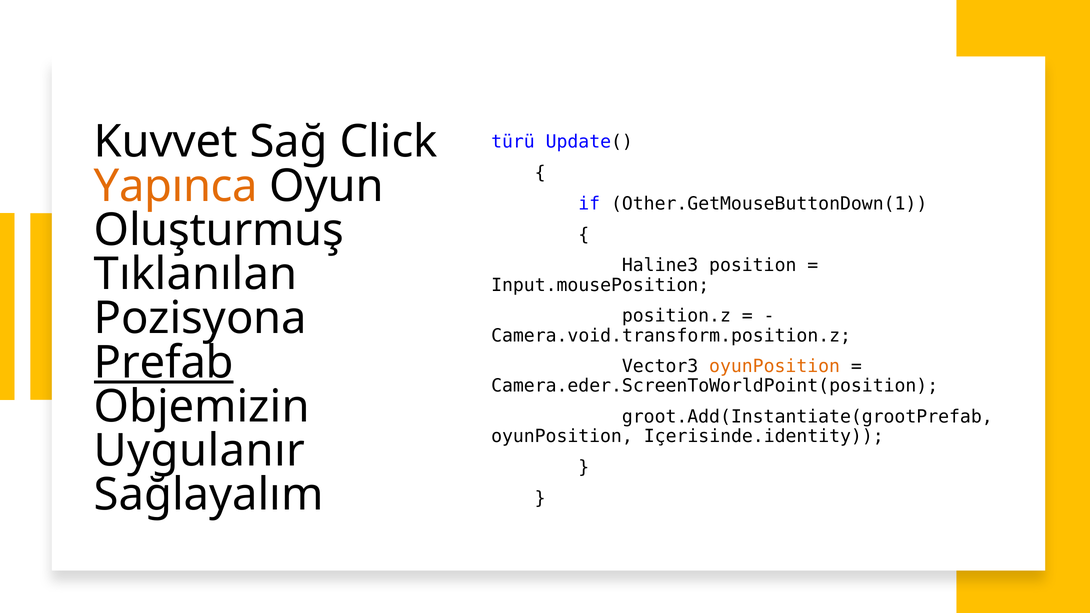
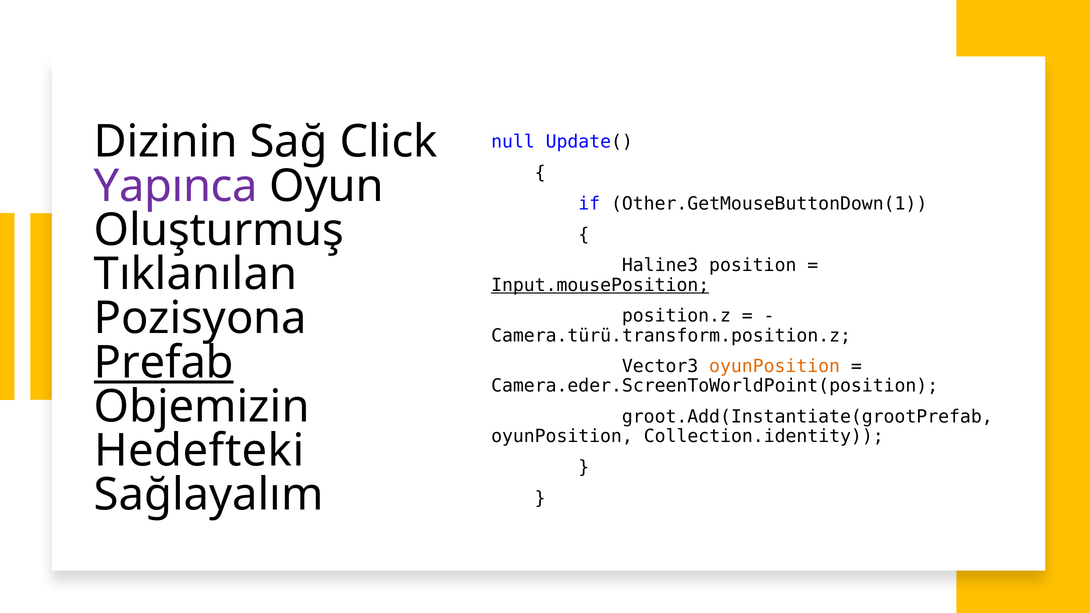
Kuvvet: Kuvvet -> Dizinin
türü: türü -> null
Yapınca colour: orange -> purple
Input.mousePosition underline: none -> present
Camera.void.transform.position.z: Camera.void.transform.position.z -> Camera.türü.transform.position.z
Içerisinde.identity: Içerisinde.identity -> Collection.identity
Uygulanır: Uygulanır -> Hedefteki
